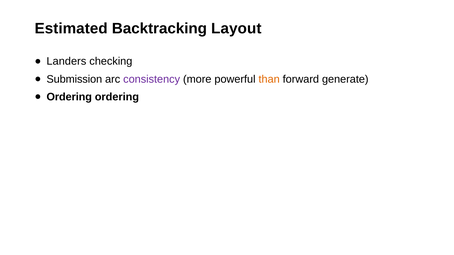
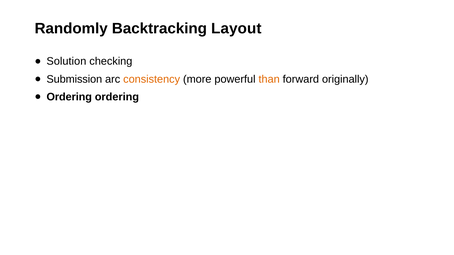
Estimated: Estimated -> Randomly
Landers: Landers -> Solution
consistency colour: purple -> orange
generate: generate -> originally
